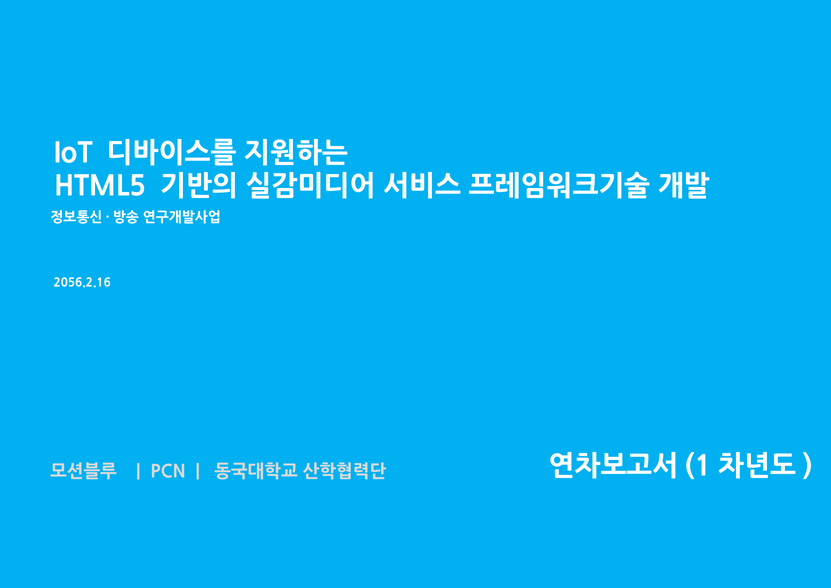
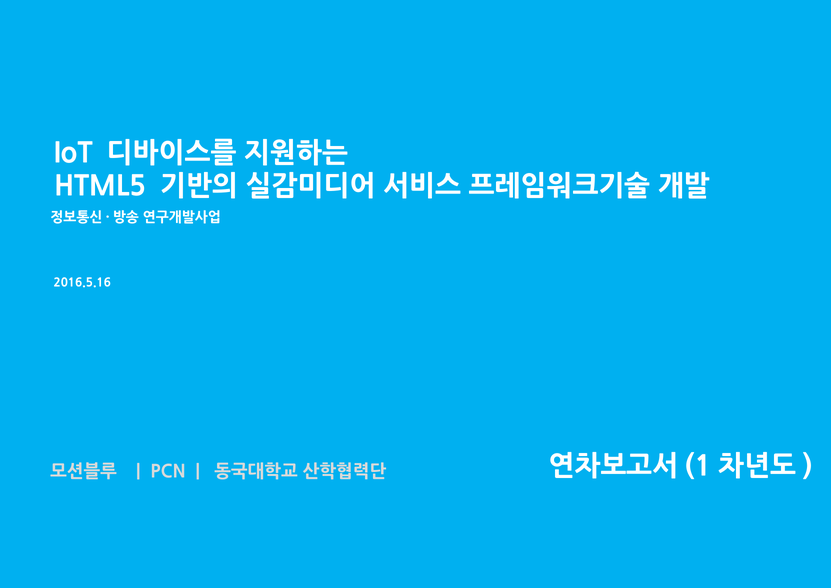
2056.2.16: 2056.2.16 -> 2016.5.16
